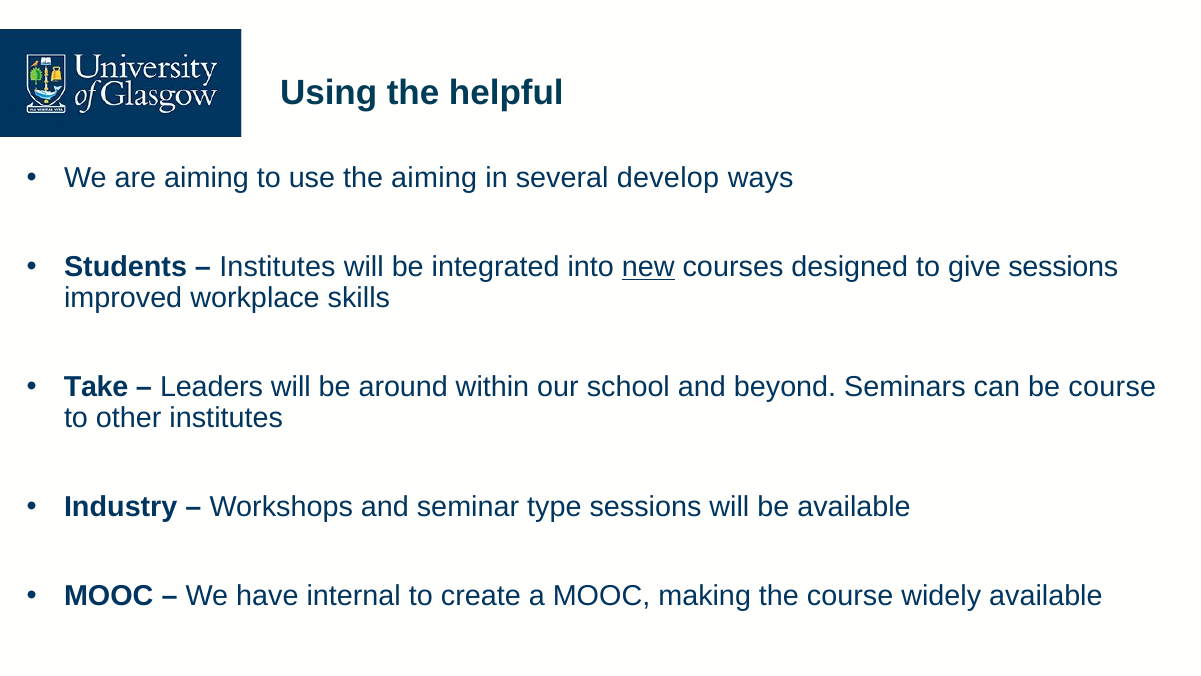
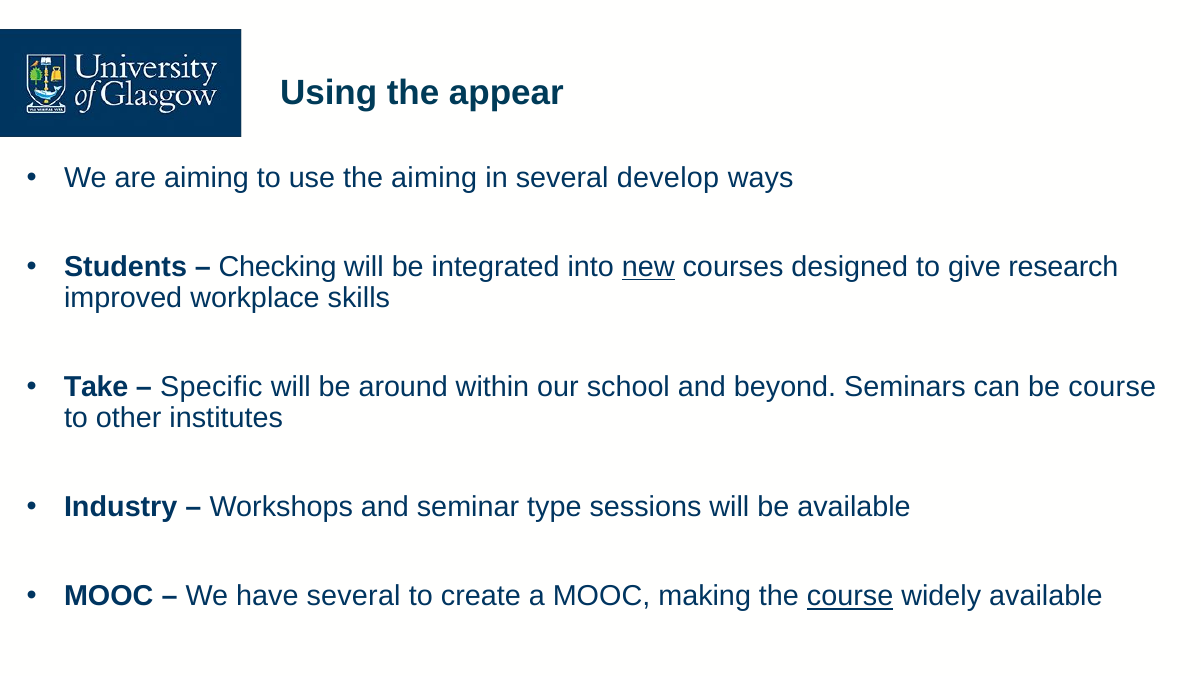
helpful: helpful -> appear
Institutes at (277, 267): Institutes -> Checking
give sessions: sessions -> research
Leaders: Leaders -> Specific
have internal: internal -> several
course at (850, 596) underline: none -> present
